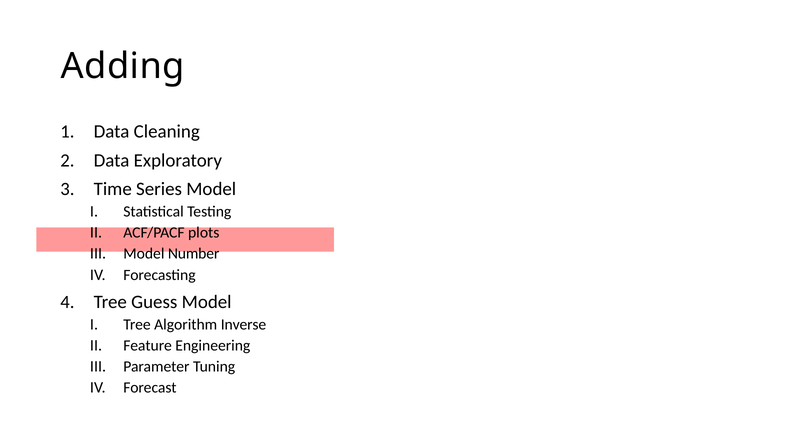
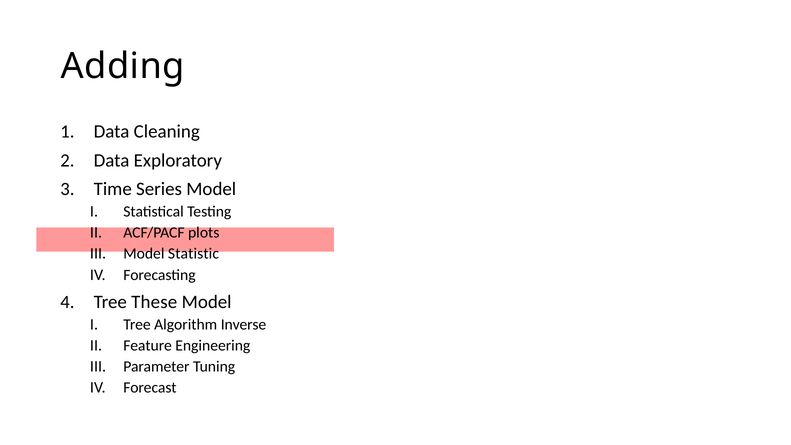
Number: Number -> Statistic
Guess: Guess -> These
